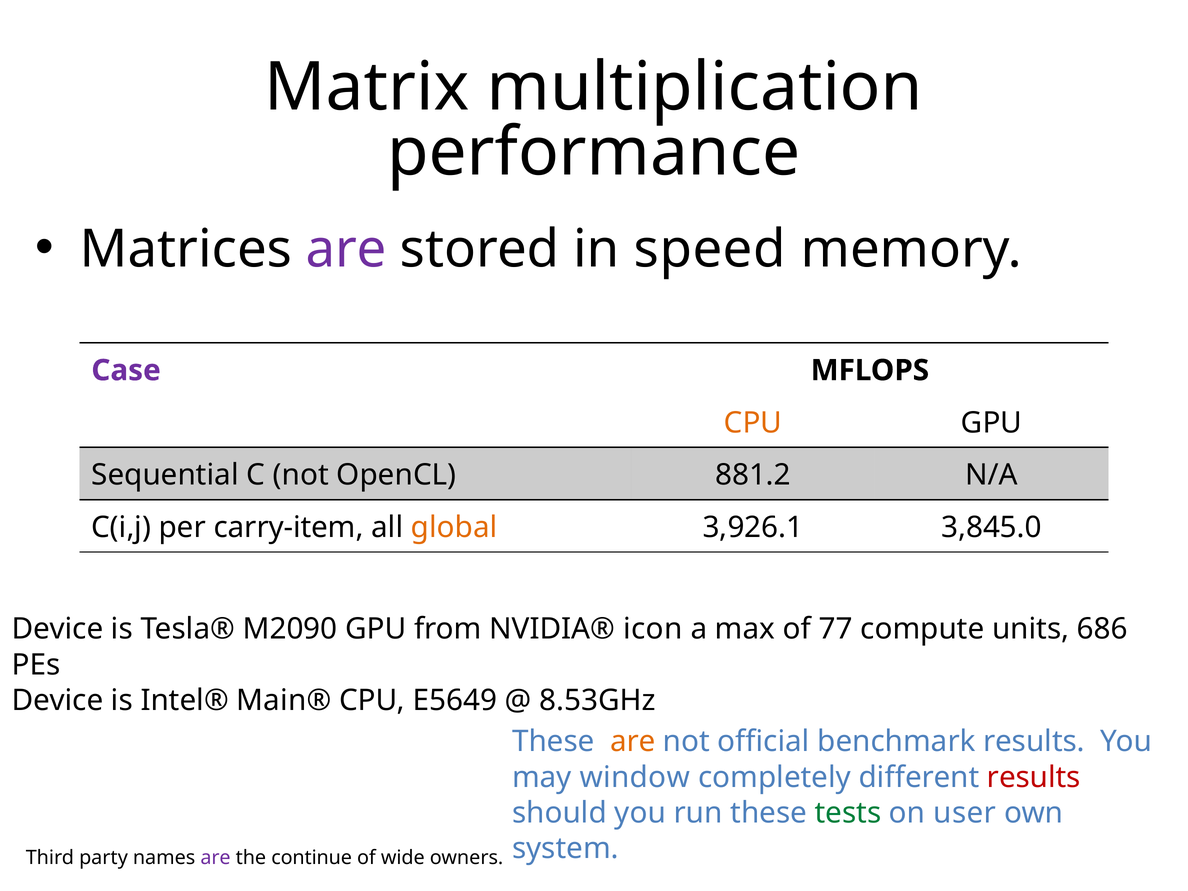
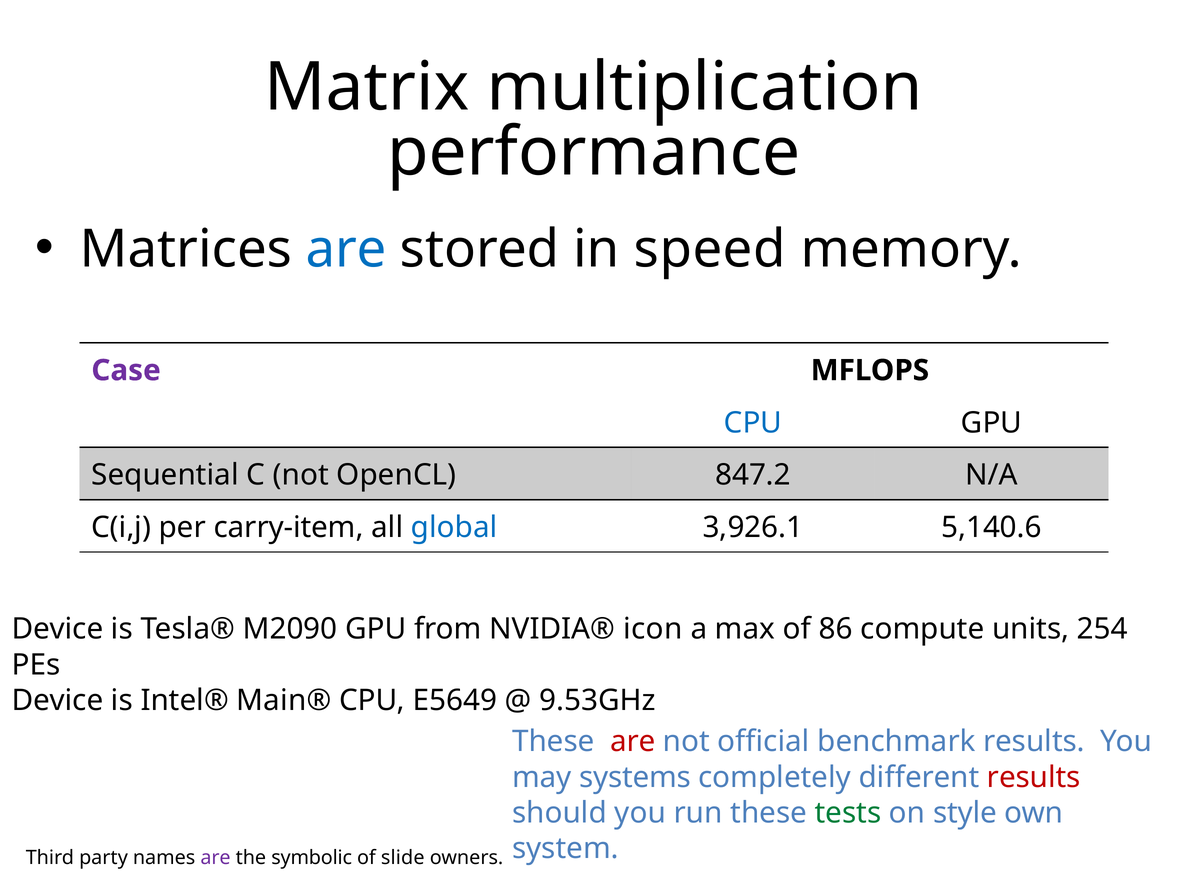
are at (346, 249) colour: purple -> blue
CPU at (753, 423) colour: orange -> blue
881.2: 881.2 -> 847.2
global colour: orange -> blue
3,845.0: 3,845.0 -> 5,140.6
77: 77 -> 86
686: 686 -> 254
8.53GHz: 8.53GHz -> 9.53GHz
are at (633, 742) colour: orange -> red
window: window -> systems
user: user -> style
continue: continue -> symbolic
wide: wide -> slide
